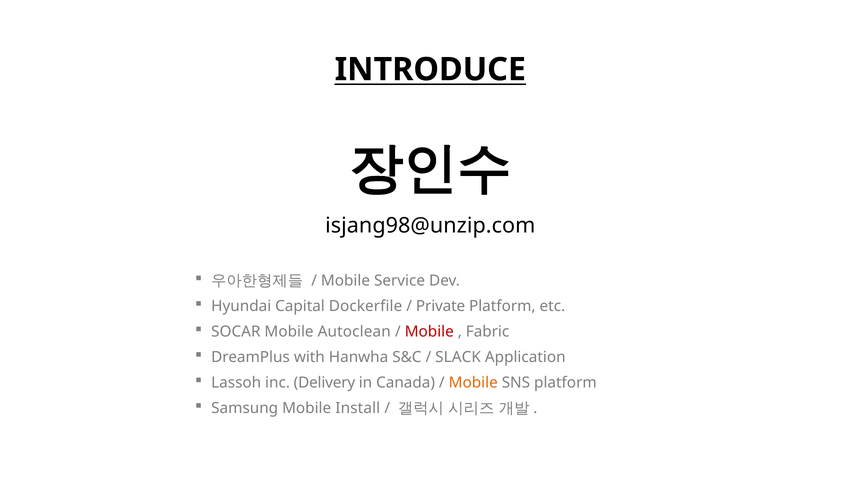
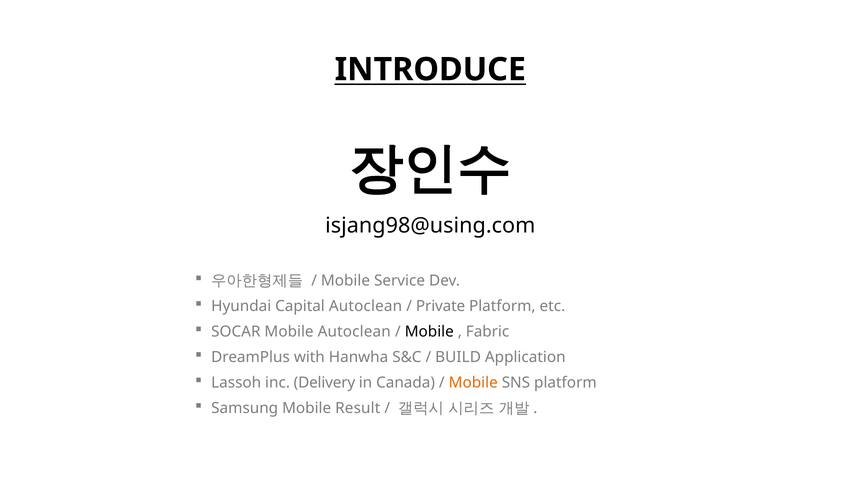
isjang98@unzip.com: isjang98@unzip.com -> isjang98@using.com
Capital Dockerfile: Dockerfile -> Autoclean
Mobile at (429, 331) colour: red -> black
SLACK: SLACK -> BUILD
Install: Install -> Result
